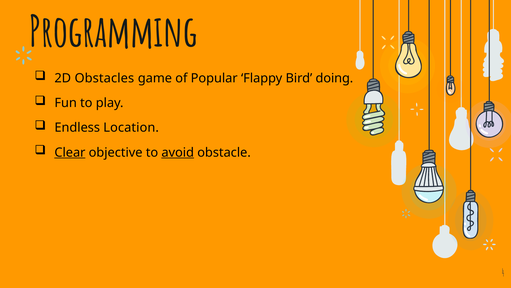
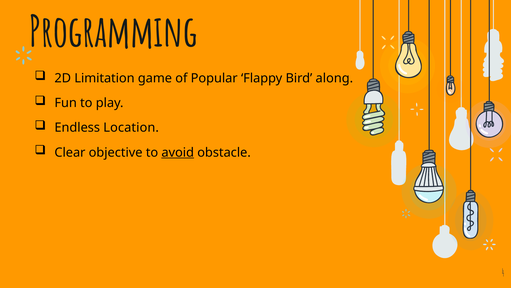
Obstacles: Obstacles -> Limitation
doing: doing -> along
Clear underline: present -> none
